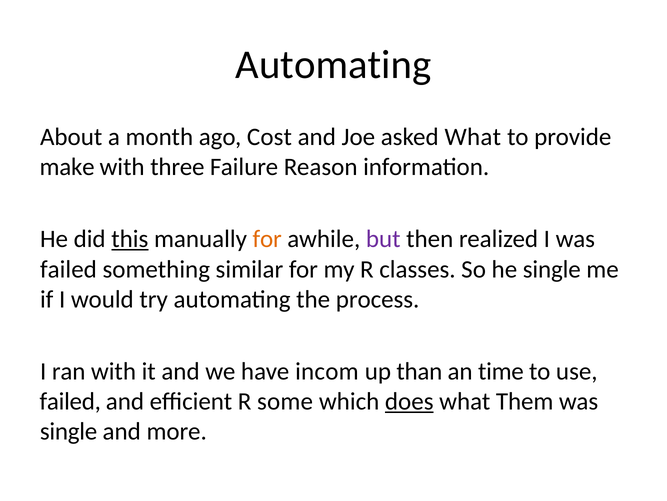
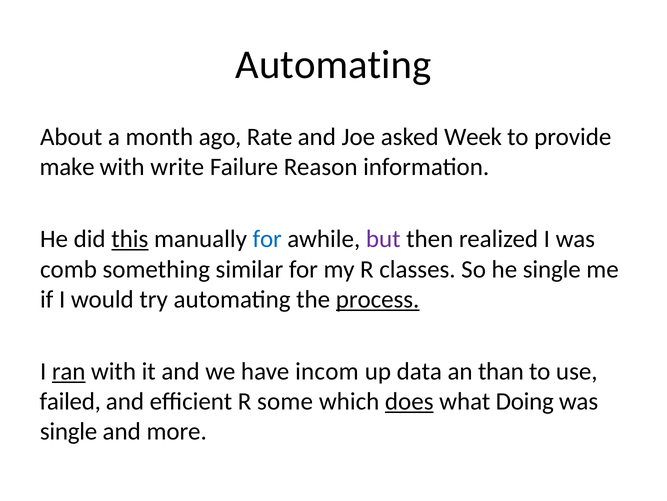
Cost: Cost -> Rate
asked What: What -> Week
three: three -> write
for at (267, 239) colour: orange -> blue
failed at (68, 269): failed -> comb
process underline: none -> present
ran underline: none -> present
than: than -> data
time: time -> than
Them: Them -> Doing
